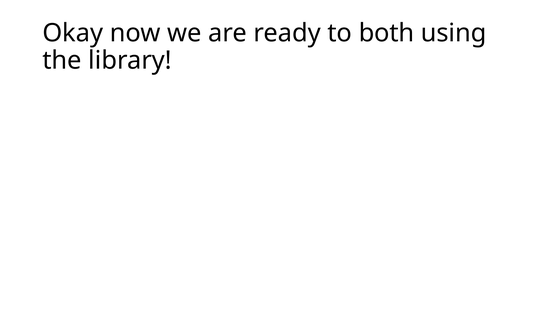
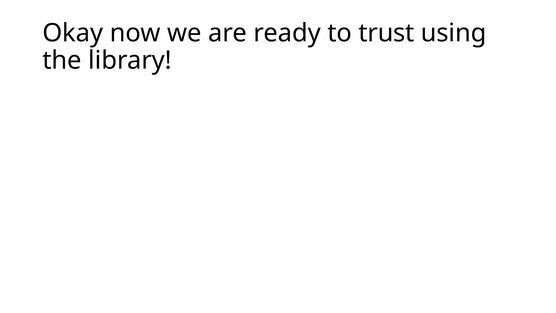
both: both -> trust
